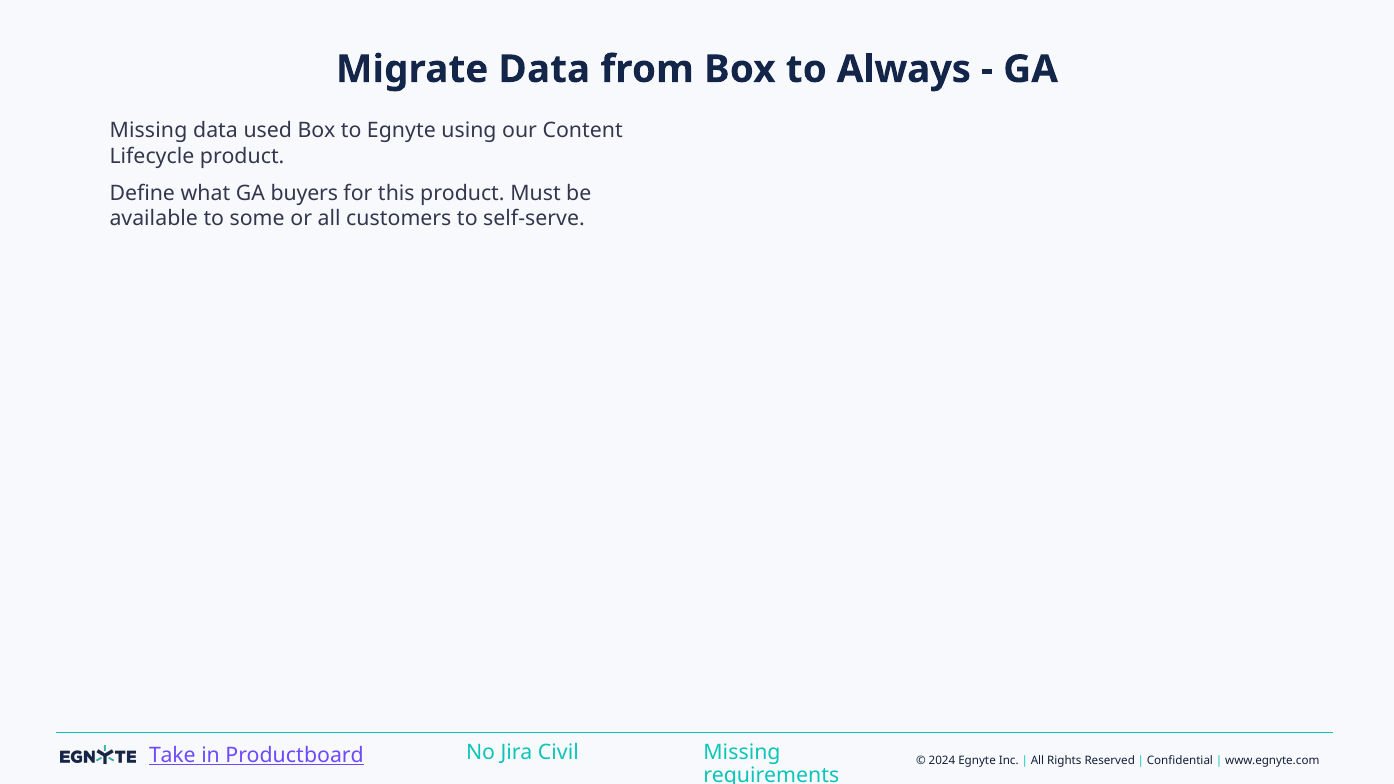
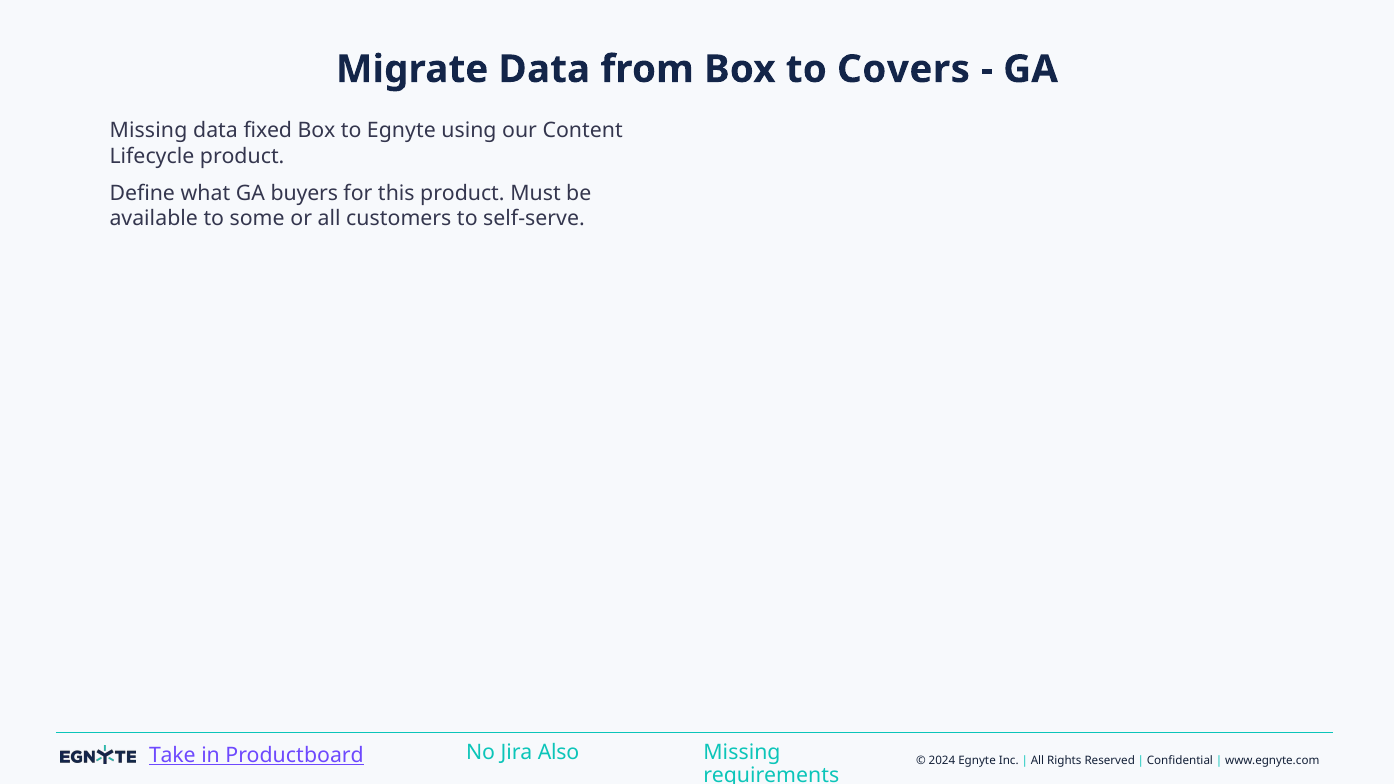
Always: Always -> Covers
used: used -> fixed
Civil: Civil -> Also
